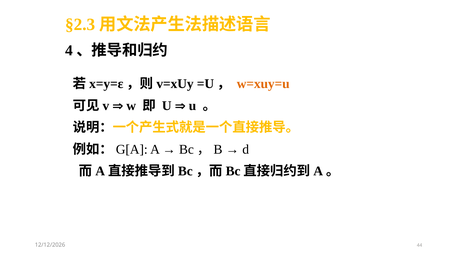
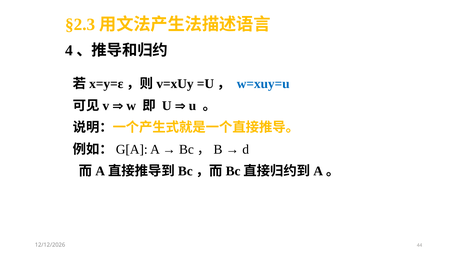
w=xuy=u colour: orange -> blue
